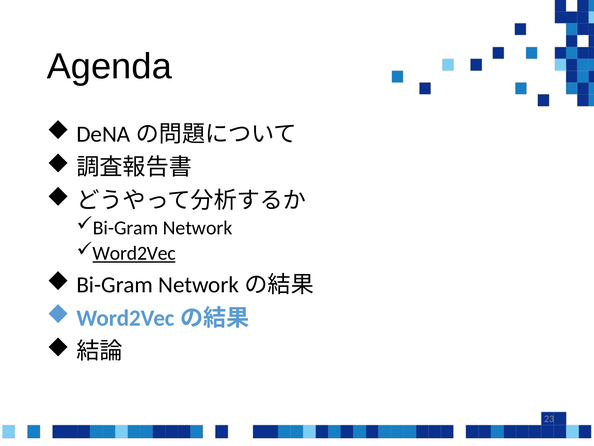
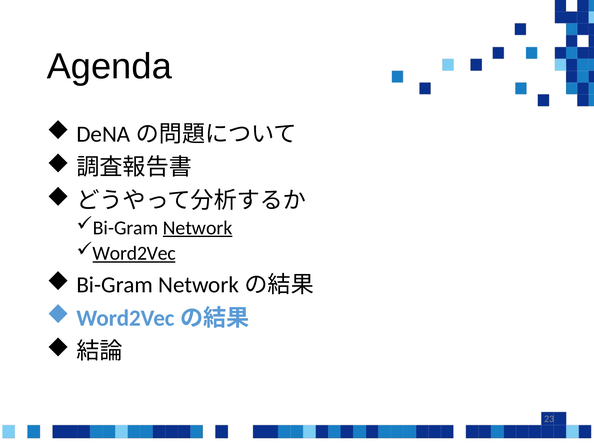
Network underline: none -> present
